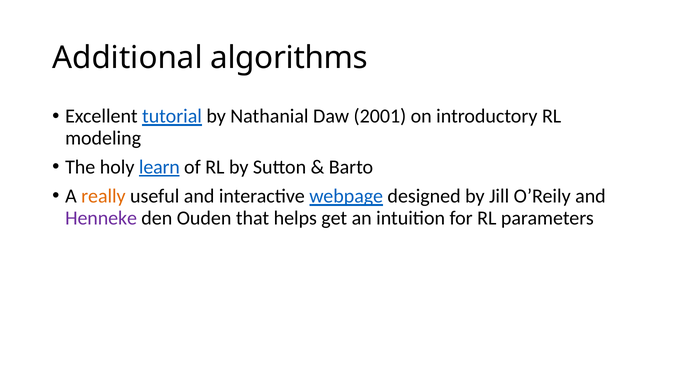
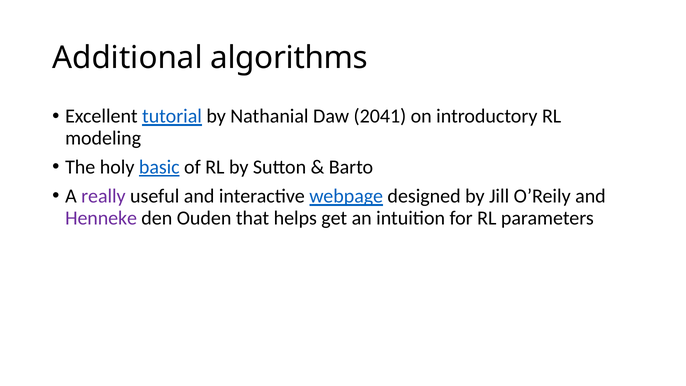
2001: 2001 -> 2041
learn: learn -> basic
really colour: orange -> purple
